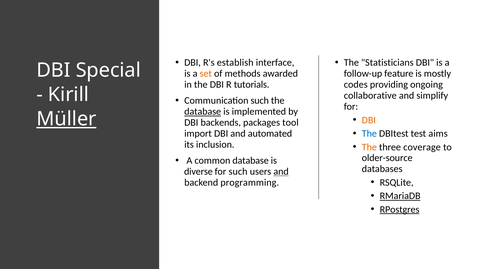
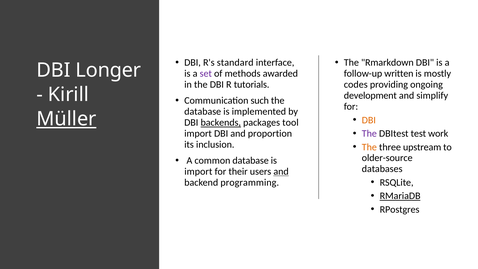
establish: establish -> standard
Statisticians: Statisticians -> Rmarkdown
Special: Special -> Longer
set colour: orange -> purple
feature: feature -> written
collaborative: collaborative -> development
database at (203, 112) underline: present -> none
backends underline: none -> present
The at (369, 134) colour: blue -> purple
aims: aims -> work
automated: automated -> proportion
coverage: coverage -> upstream
diverse at (198, 171): diverse -> import
for such: such -> their
RPostgres underline: present -> none
